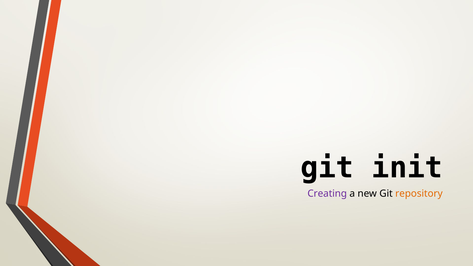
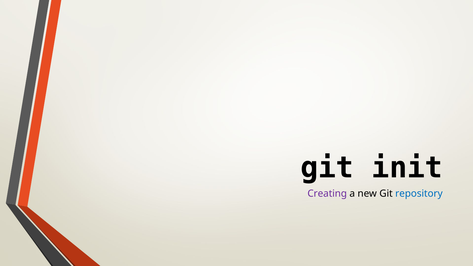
repository colour: orange -> blue
